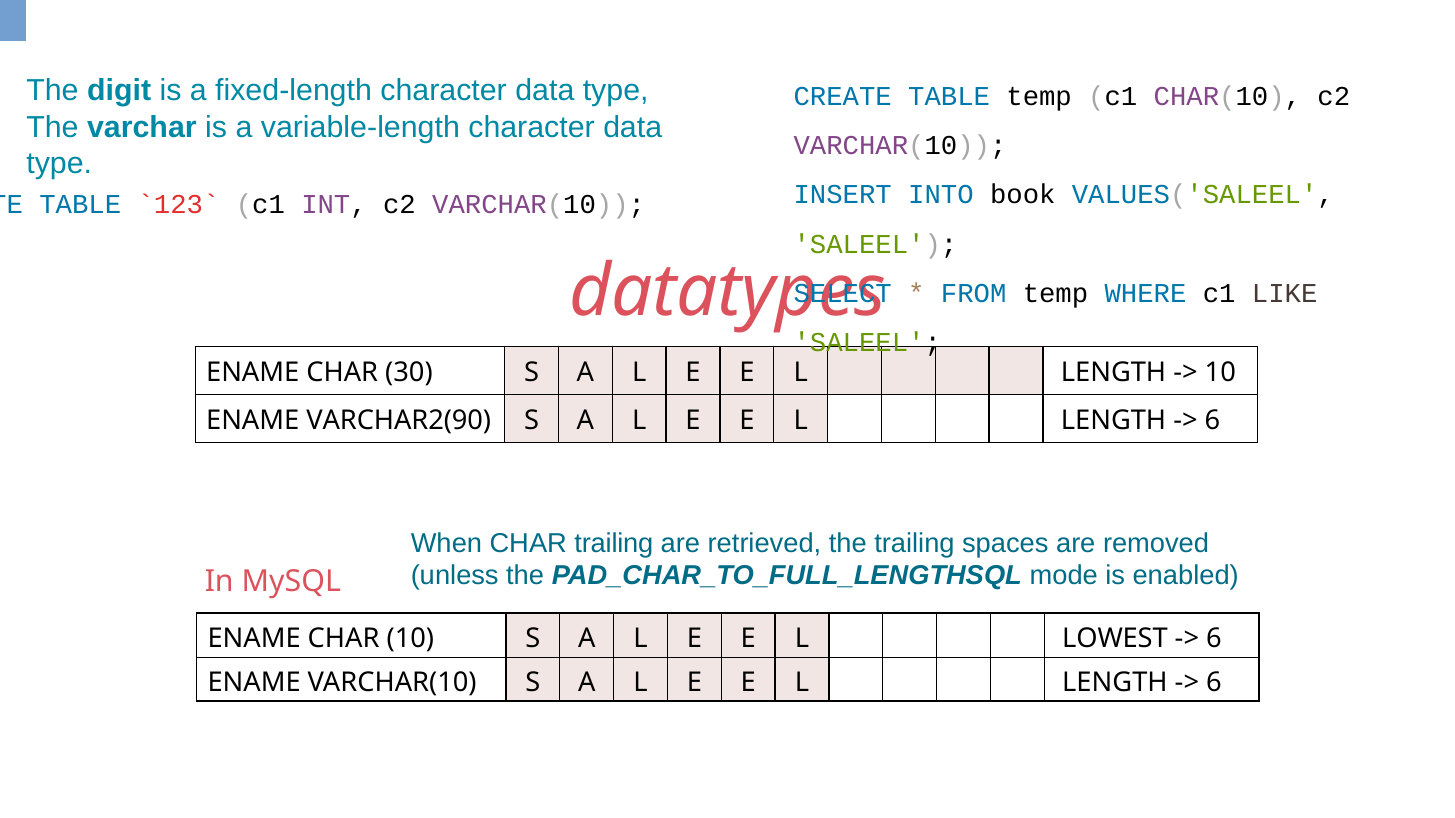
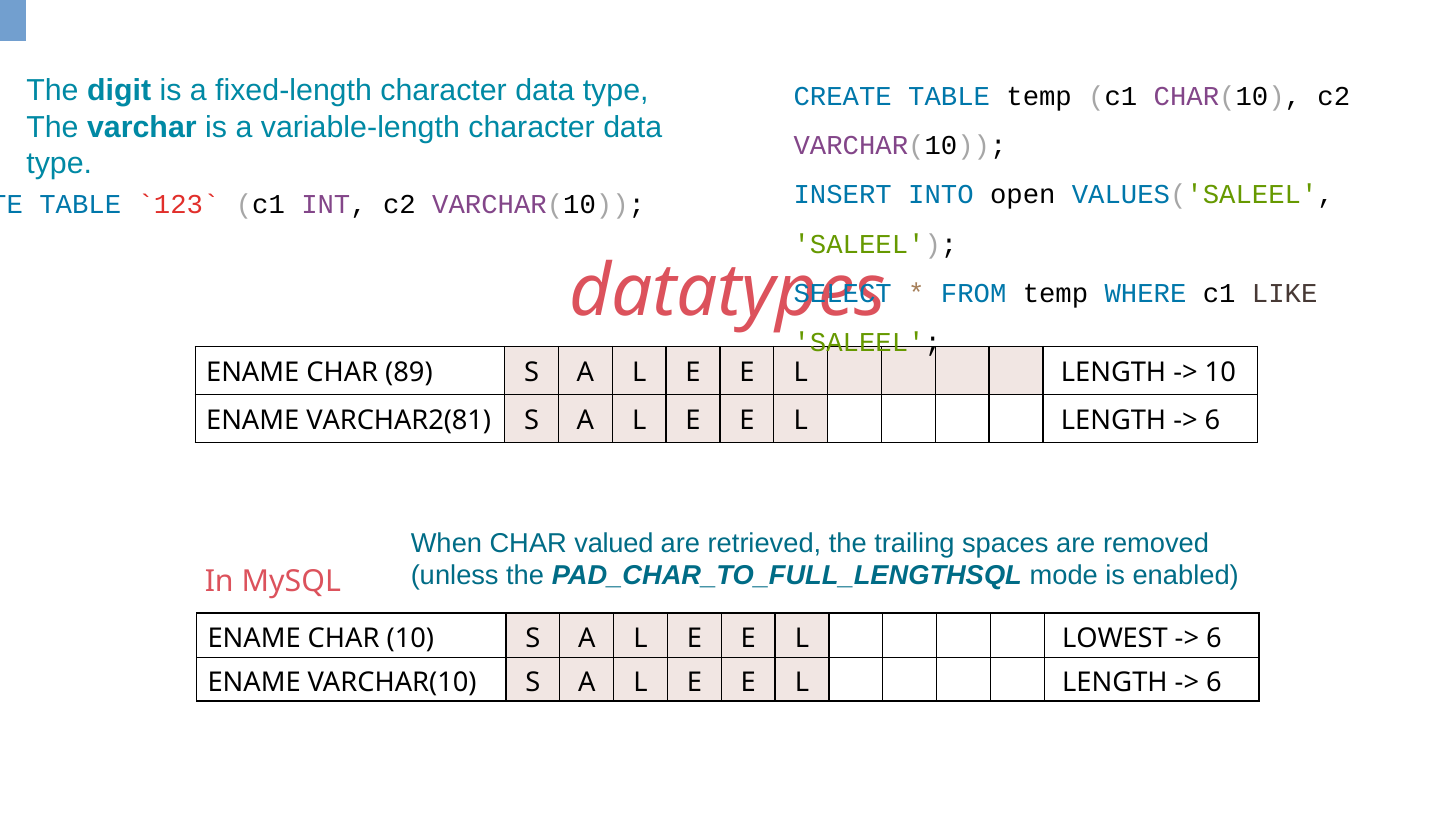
book: book -> open
30: 30 -> 89
VARCHAR2(90: VARCHAR2(90 -> VARCHAR2(81
CHAR trailing: trailing -> valued
